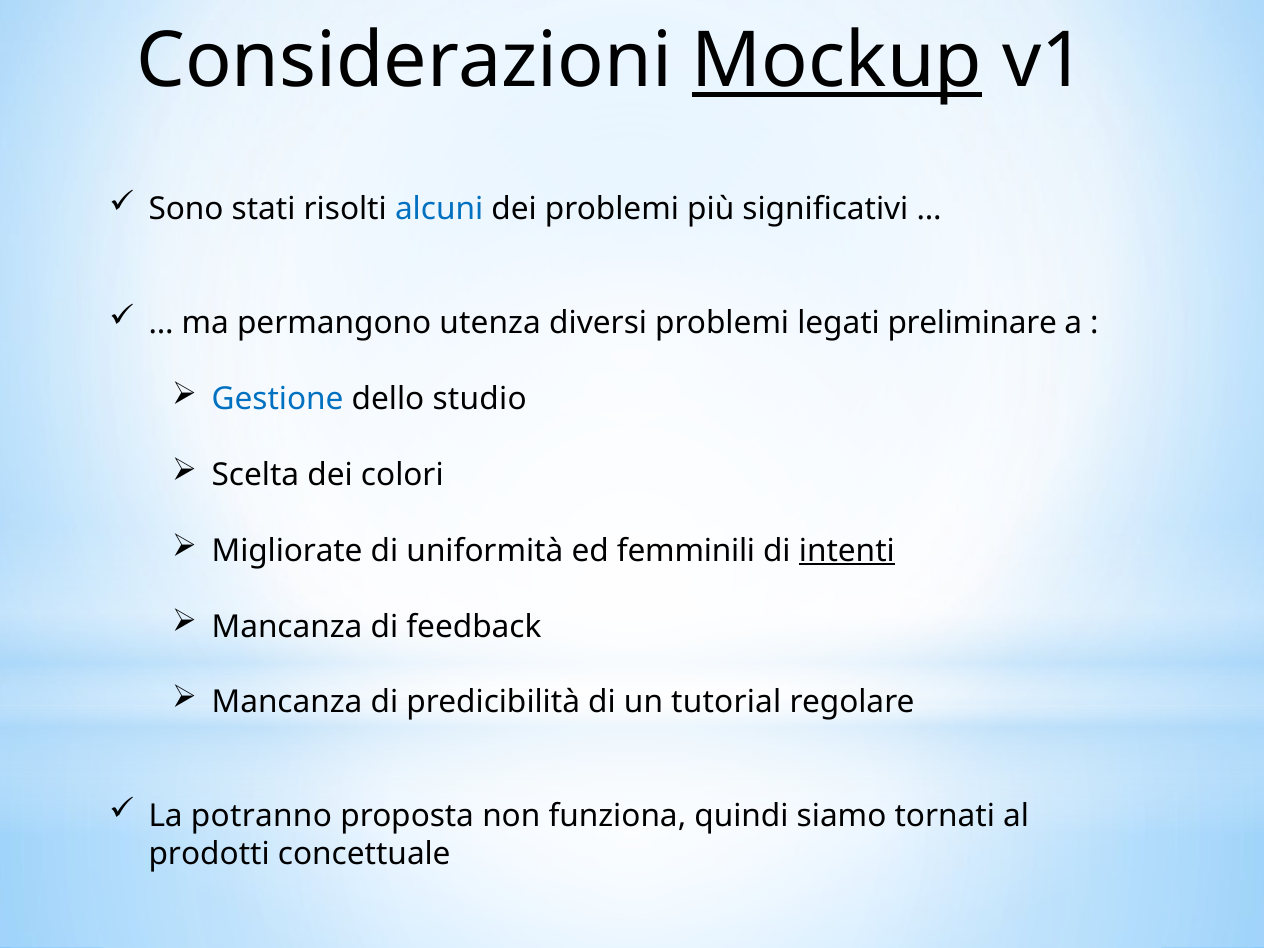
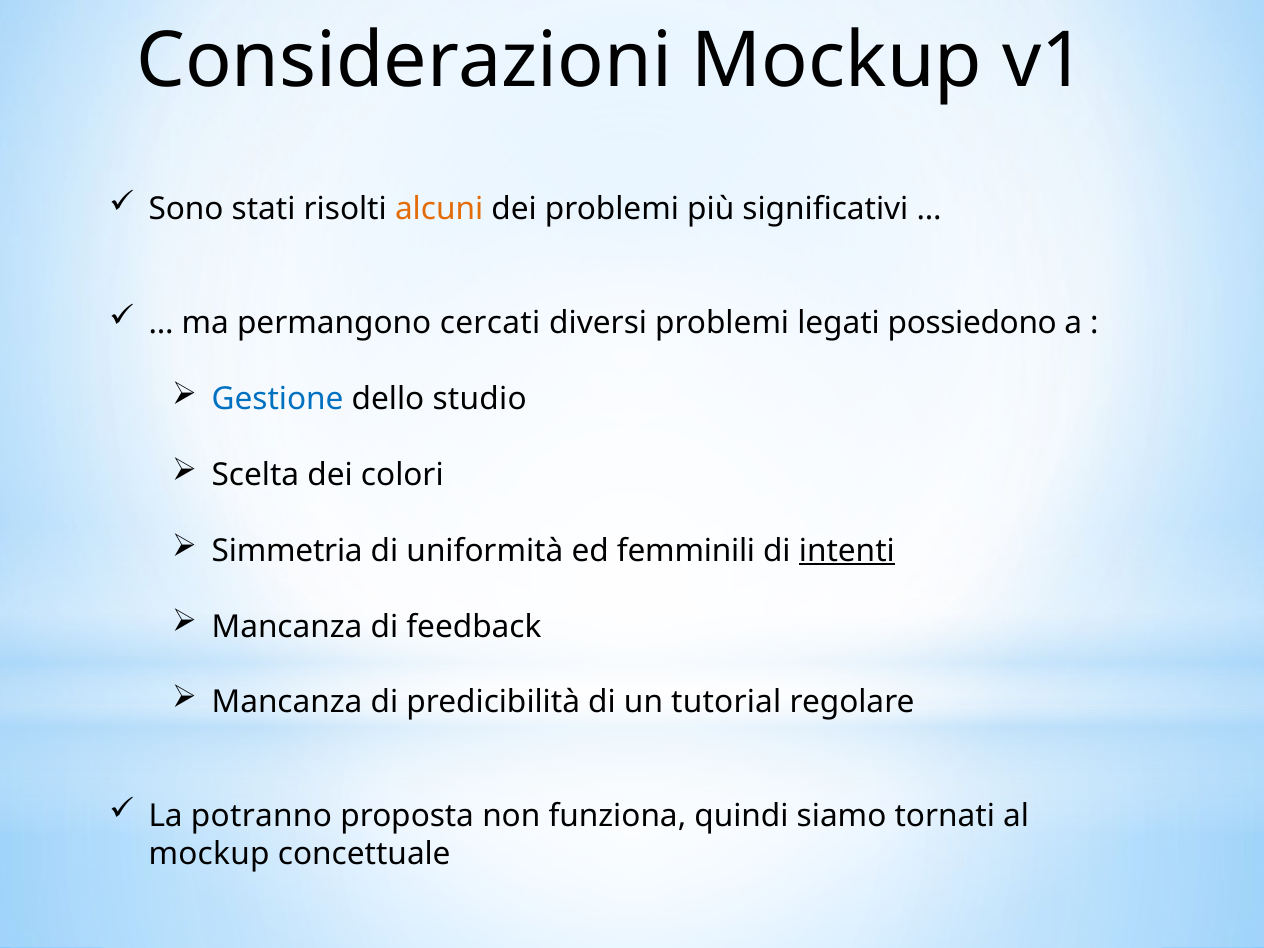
Mockup at (837, 62) underline: present -> none
alcuni colour: blue -> orange
utenza: utenza -> cercati
preliminare: preliminare -> possiedono
Migliorate: Migliorate -> Simmetria
prodotti at (209, 854): prodotti -> mockup
